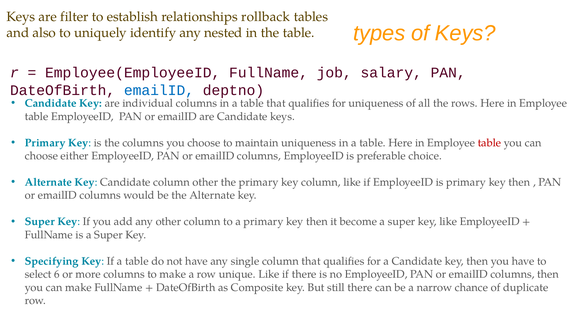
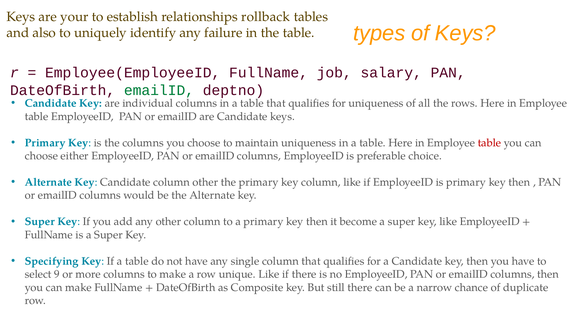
filter: filter -> your
nested: nested -> failure
emailID at (159, 90) colour: blue -> green
6: 6 -> 9
